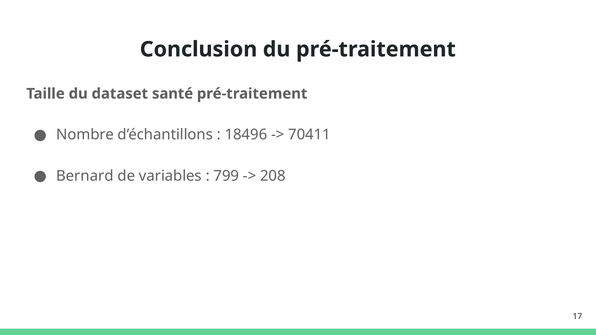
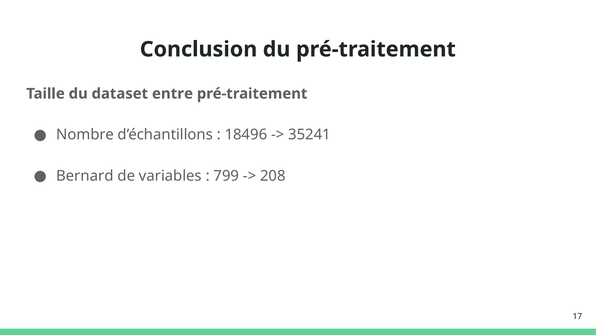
santé: santé -> entre
70411: 70411 -> 35241
